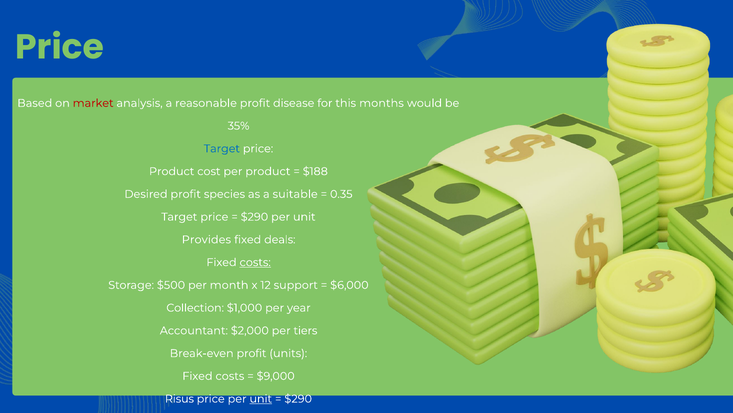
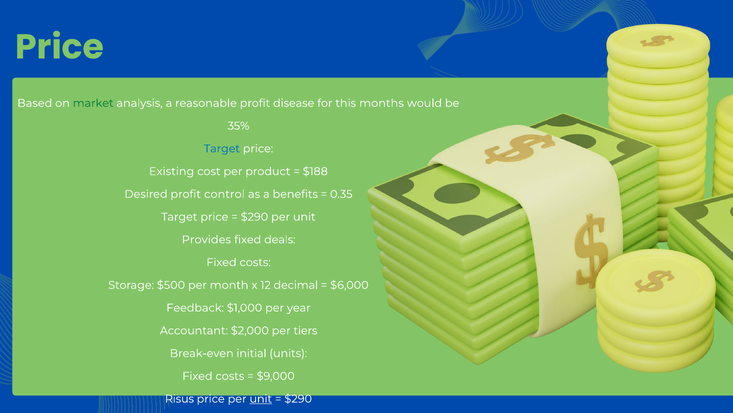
market colour: red -> green
Product at (172, 171): Product -> Existing
species: species -> control
suitable: suitable -> benefits
costs at (255, 262) underline: present -> none
support: support -> decimal
Collection: Collection -> Feedback
Break-even profit: profit -> initial
